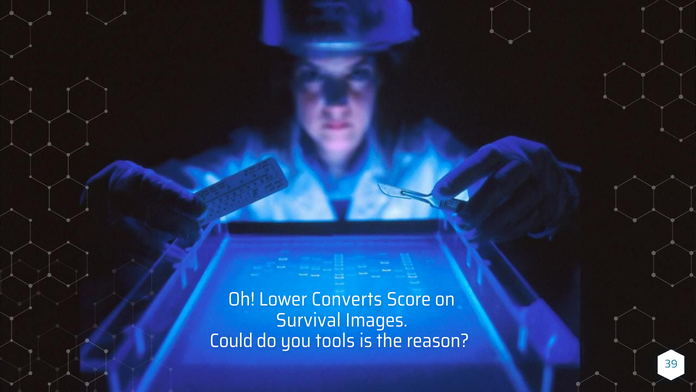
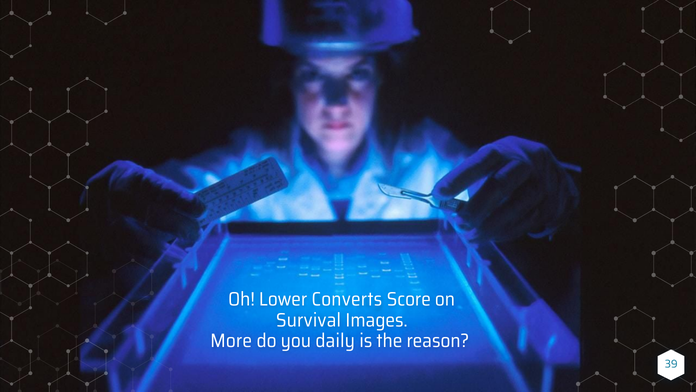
Could: Could -> More
tools: tools -> daily
